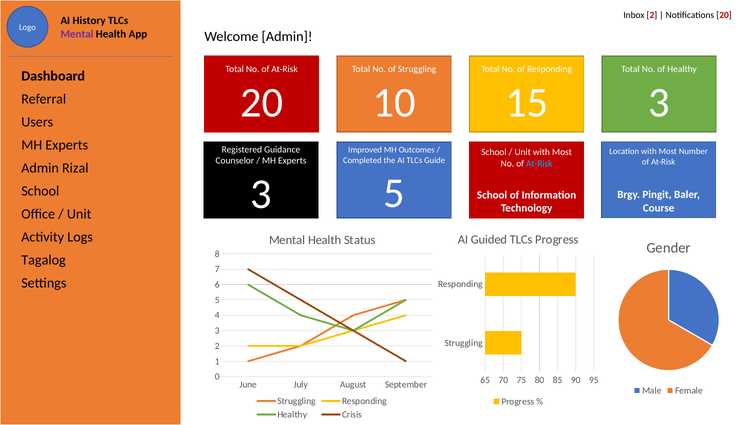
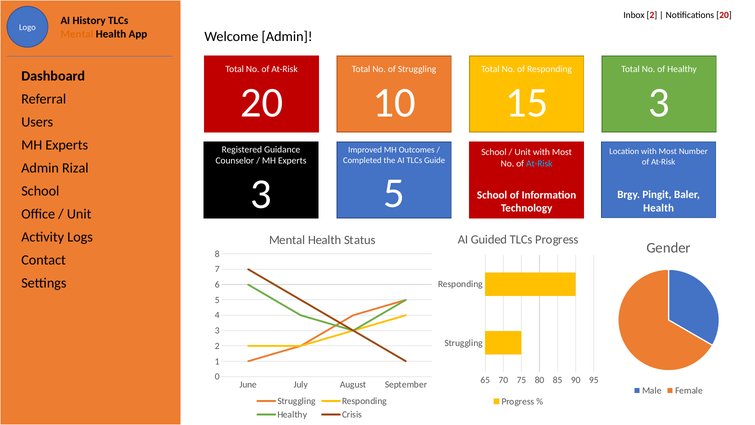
Mental at (77, 34) colour: purple -> orange
Course at (659, 208): Course -> Health
Tagalog: Tagalog -> Contact
